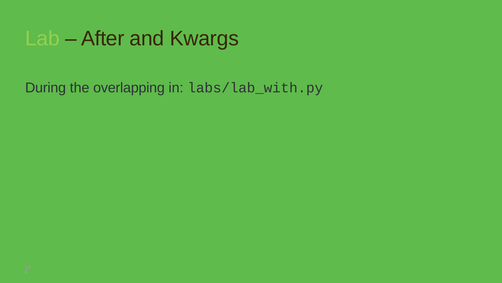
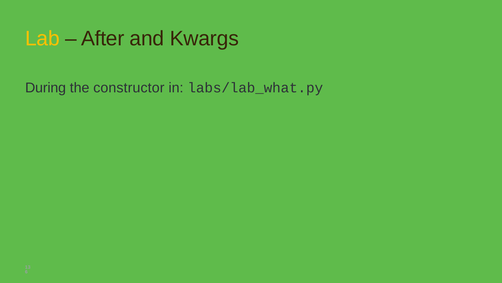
Lab colour: light green -> yellow
overlapping: overlapping -> constructor
labs/lab_with.py: labs/lab_with.py -> labs/lab_what.py
